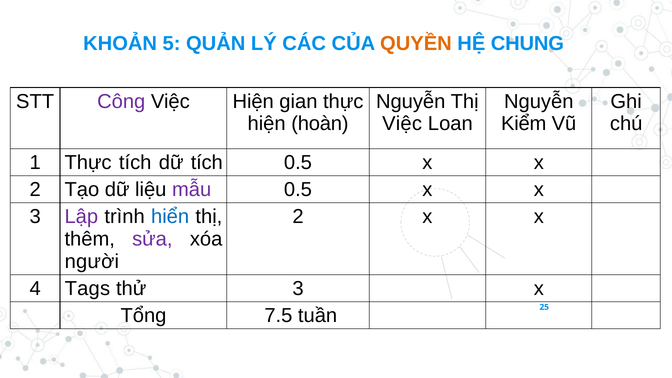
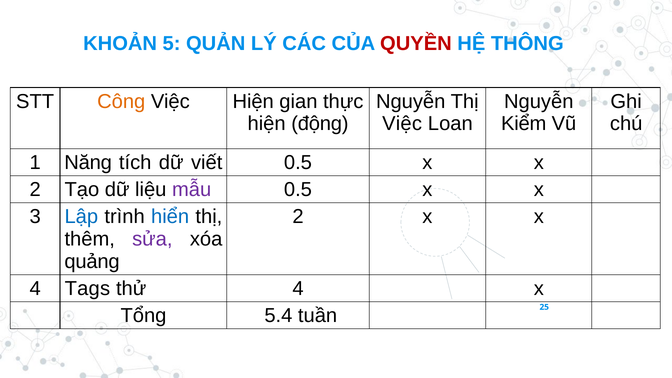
QUYỀN colour: orange -> red
CHUNG: CHUNG -> THÔNG
Công colour: purple -> orange
hoàn: hoàn -> động
1 Thực: Thực -> Năng
dữ tích: tích -> viết
Lập colour: purple -> blue
người: người -> quảng
thử 3: 3 -> 4
7.5: 7.5 -> 5.4
